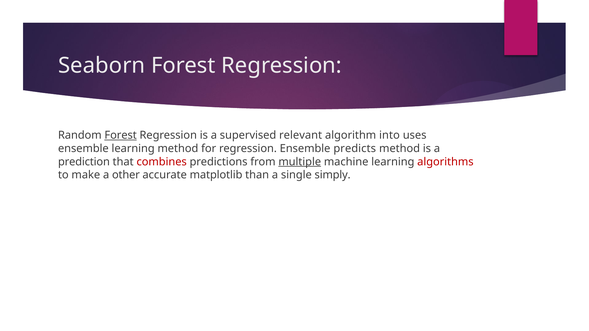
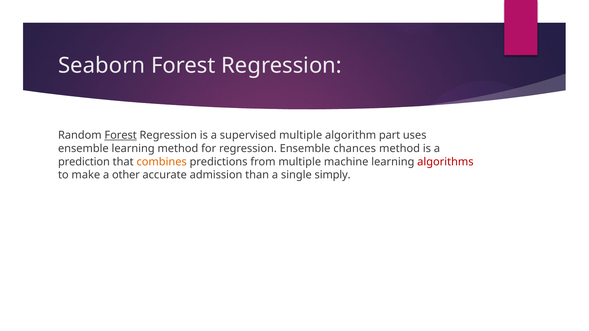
supervised relevant: relevant -> multiple
into: into -> part
predicts: predicts -> chances
combines colour: red -> orange
multiple at (300, 162) underline: present -> none
matplotlib: matplotlib -> admission
